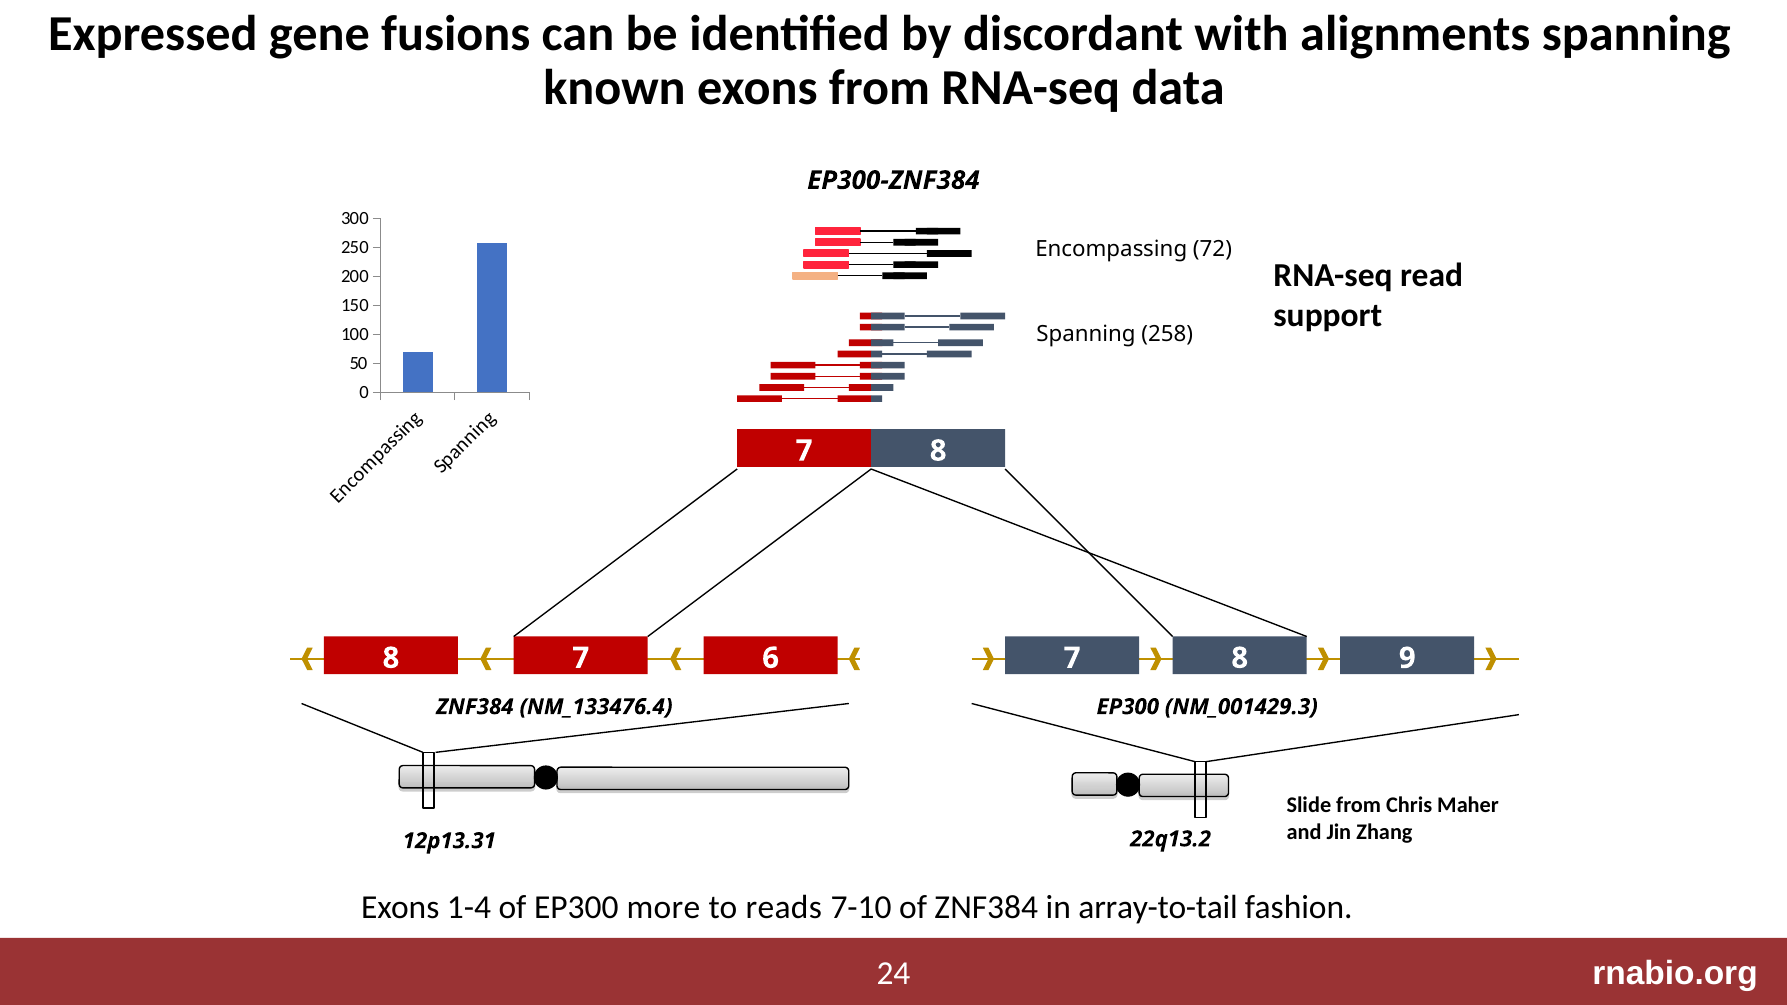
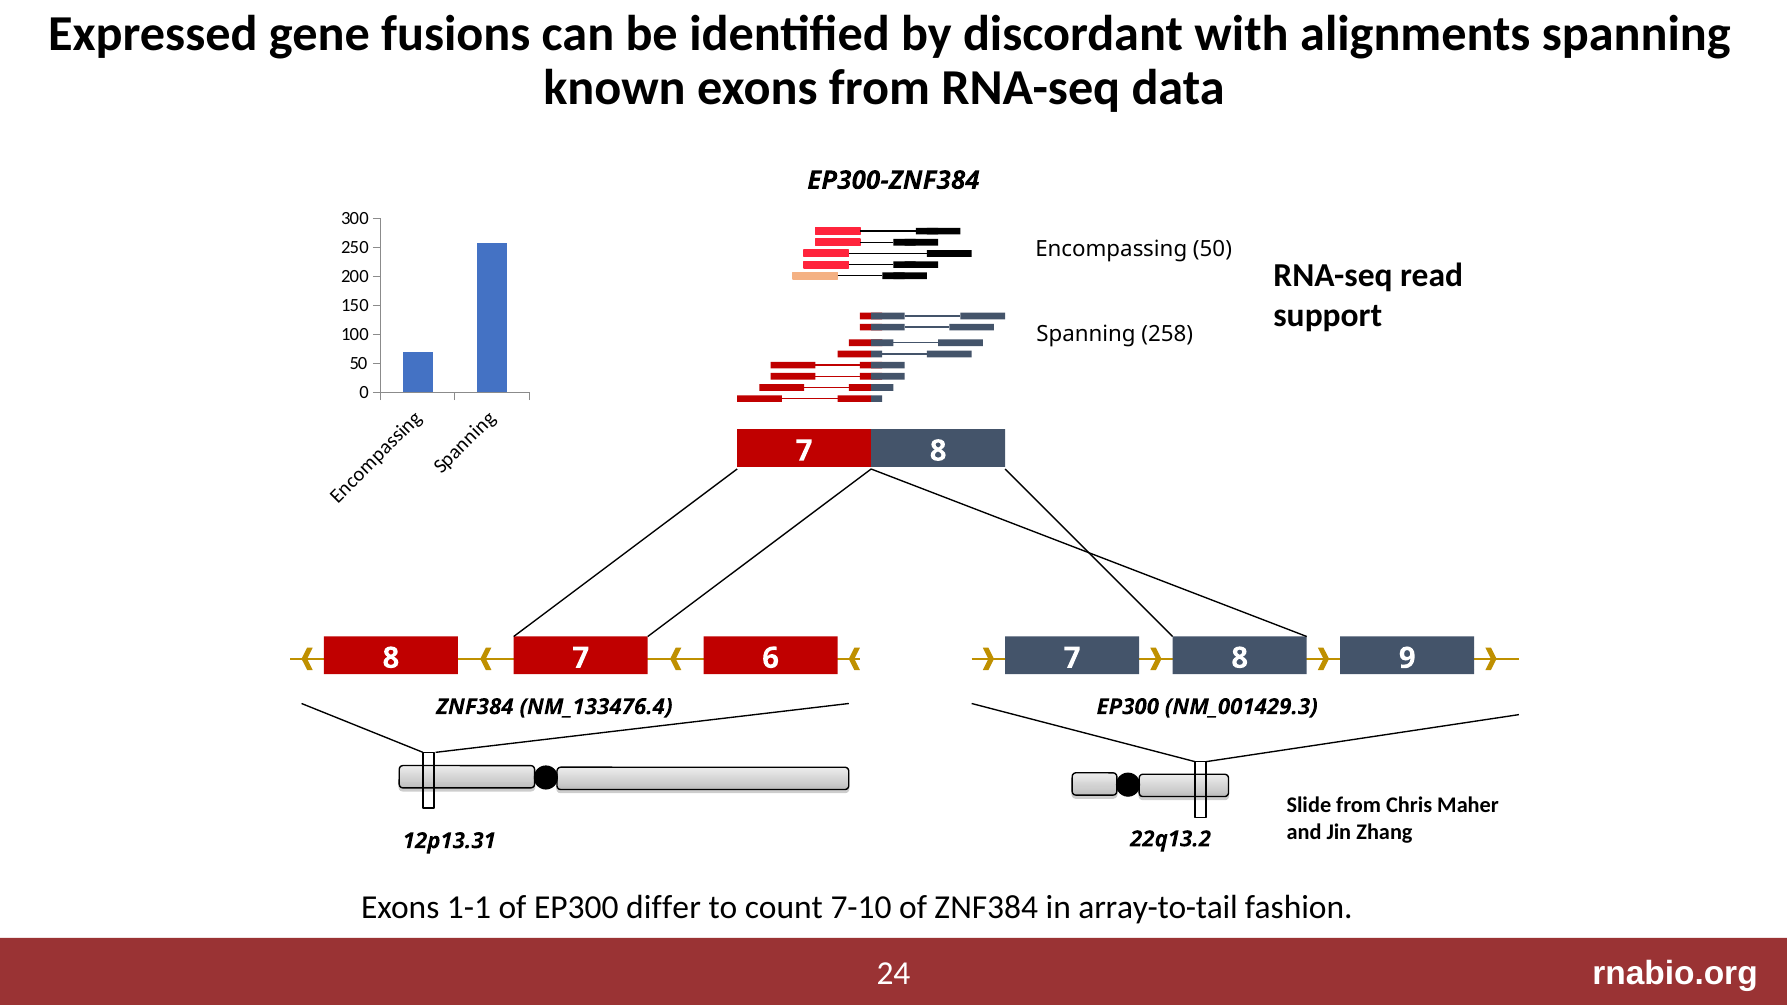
Encompassing 72: 72 -> 50
1-4: 1-4 -> 1-1
more: more -> differ
reads: reads -> count
